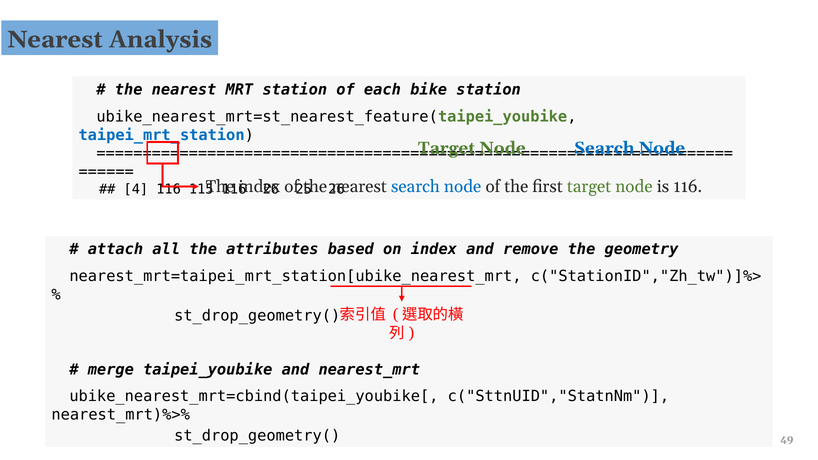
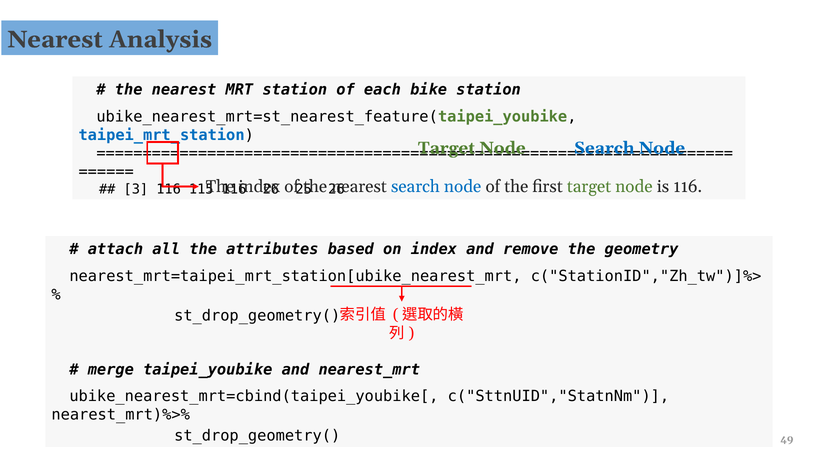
4: 4 -> 3
